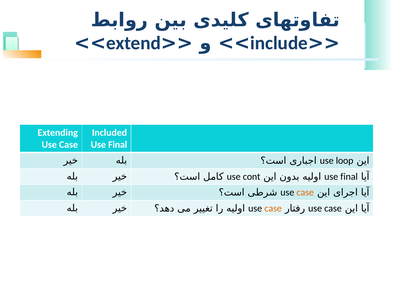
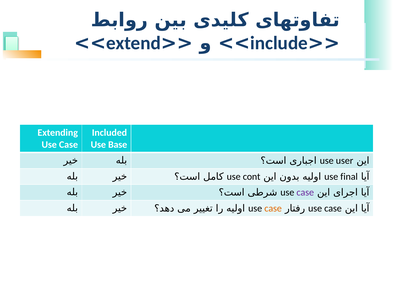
Final at (118, 145): Final -> Base
loop: loop -> user
case at (305, 192) colour: orange -> purple
